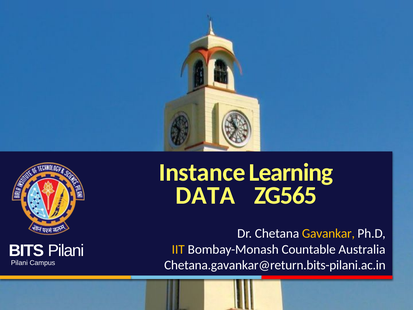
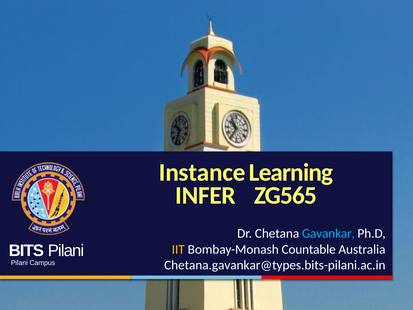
DATA: DATA -> INFER
Gavankar colour: yellow -> light blue
Chetana.gavankar@return.bits-pilani.ac.in: Chetana.gavankar@return.bits-pilani.ac.in -> Chetana.gavankar@types.bits-pilani.ac.in
